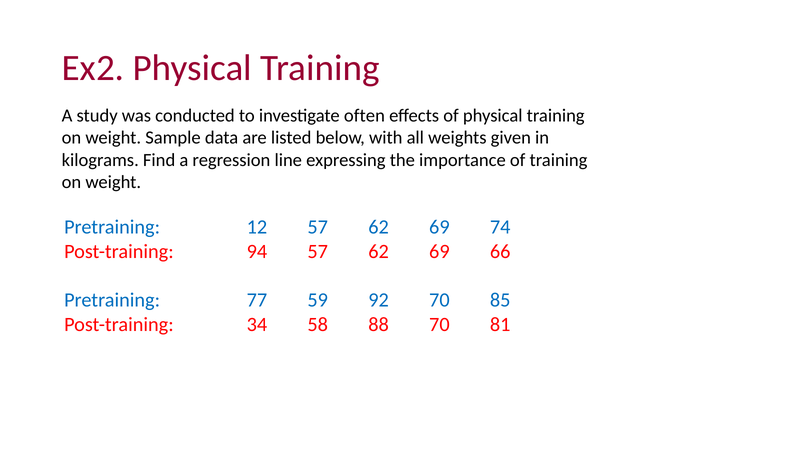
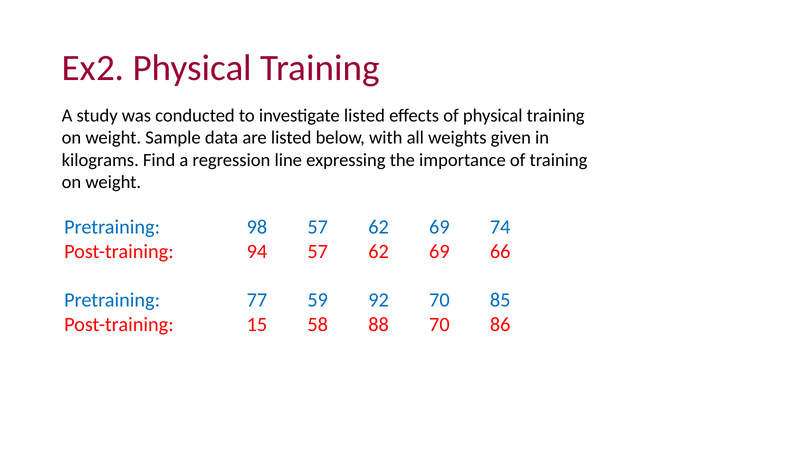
investigate often: often -> listed
12: 12 -> 98
34: 34 -> 15
81: 81 -> 86
